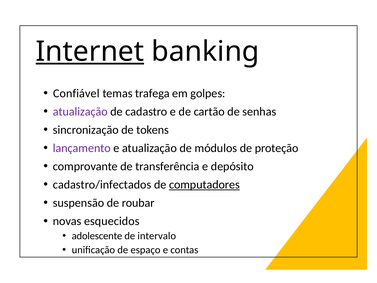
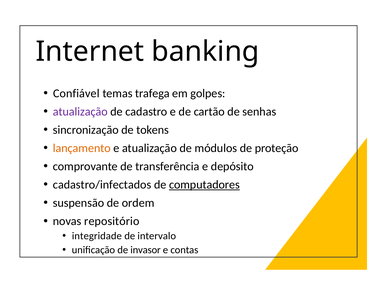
Internet underline: present -> none
lançamento colour: purple -> orange
roubar: roubar -> ordem
esquecidos: esquecidos -> repositório
adolescente: adolescente -> integridade
espaço: espaço -> invasor
